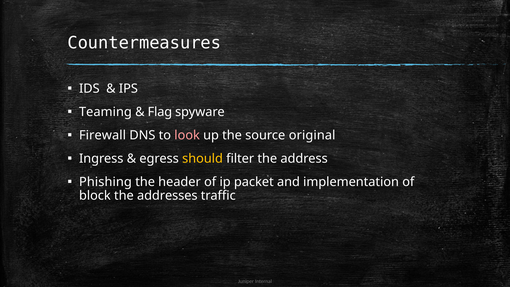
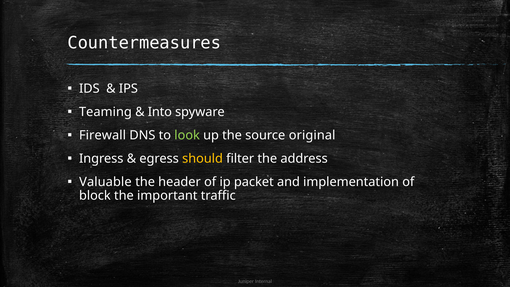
Flag: Flag -> Into
look colour: pink -> light green
Phishing: Phishing -> Valuable
addresses: addresses -> important
